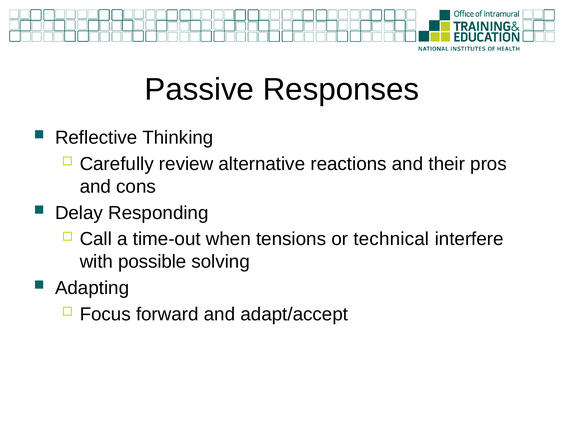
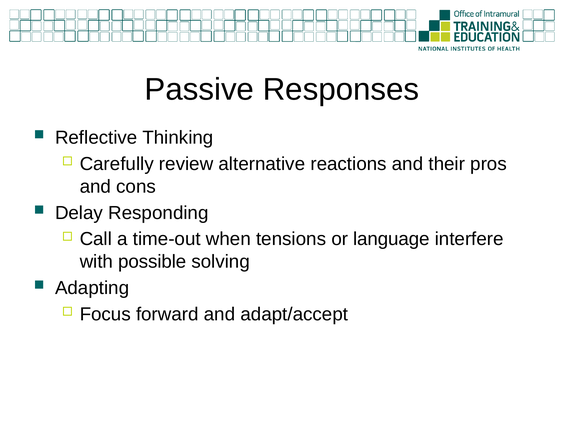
technical: technical -> language
